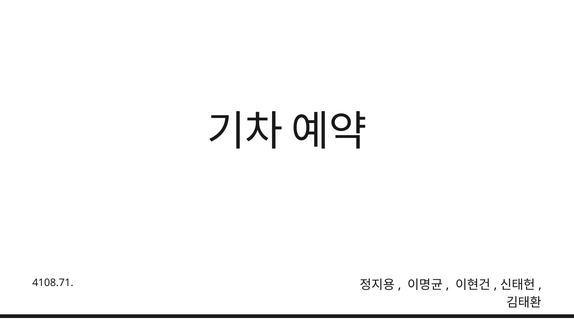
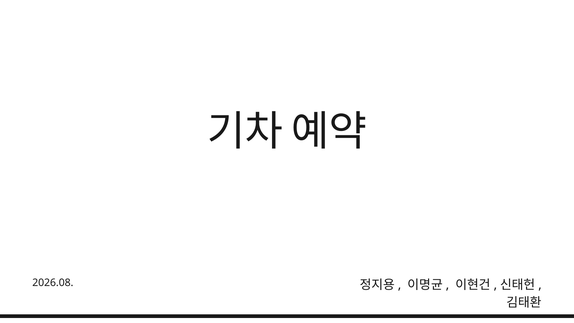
4108.71: 4108.71 -> 2026.08
